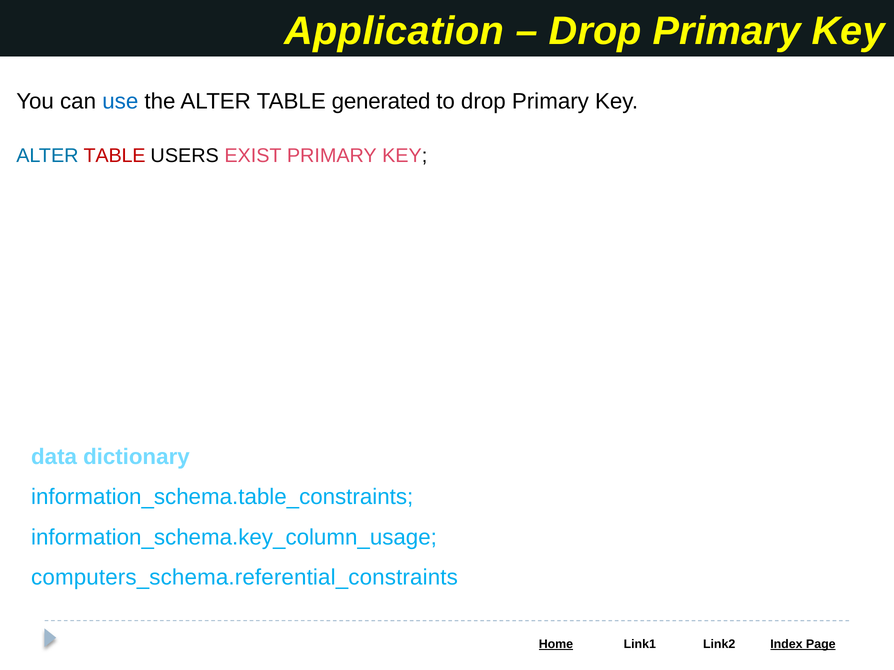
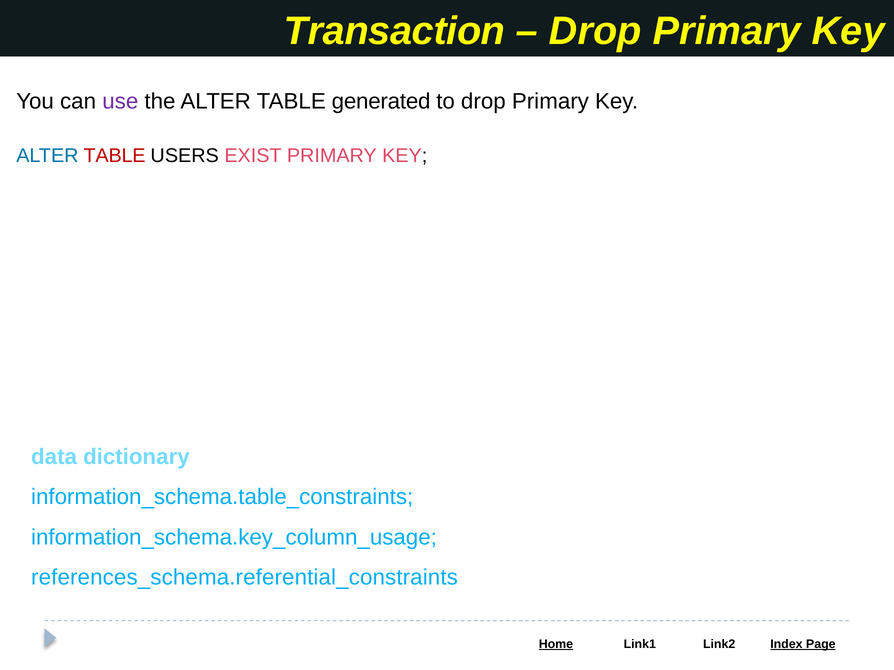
Application: Application -> Transaction
use colour: blue -> purple
computers_schema.referential_constraints: computers_schema.referential_constraints -> references_schema.referential_constraints
